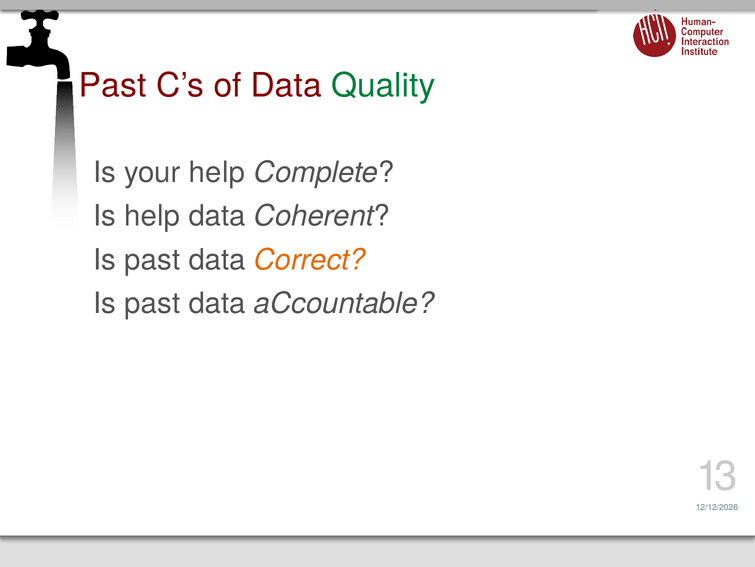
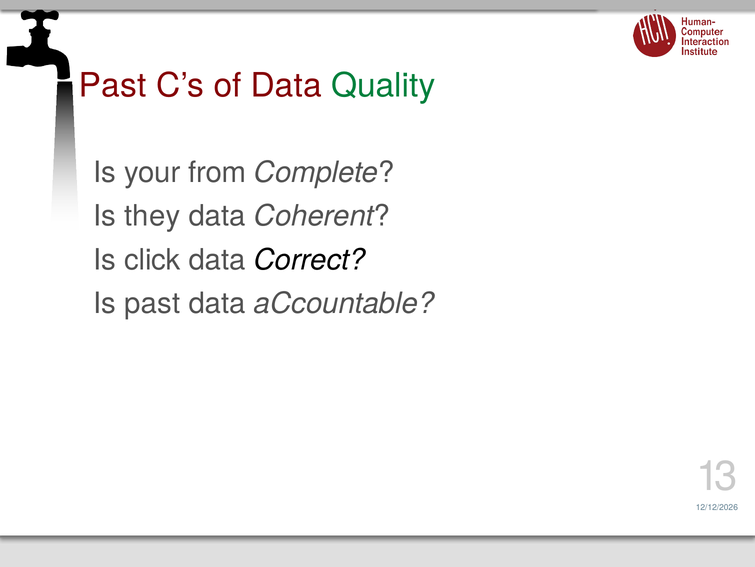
your help: help -> from
Is help: help -> they
past at (152, 259): past -> click
Correct colour: orange -> black
